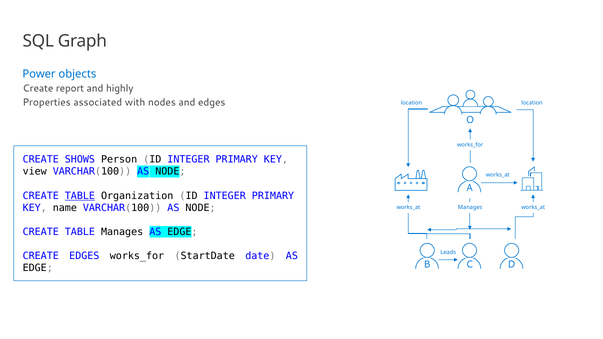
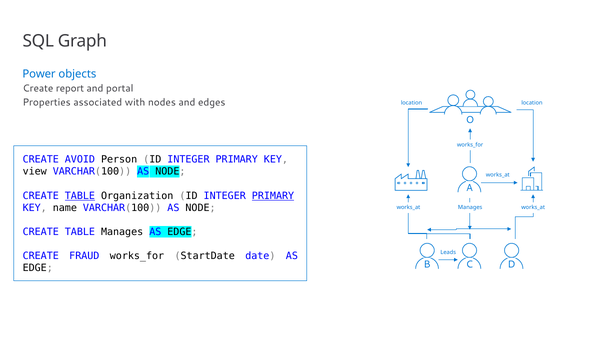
highly: highly -> portal
SHOWS: SHOWS -> AVOID
PRIMARY at (273, 196) underline: none -> present
CREATE EDGES: EDGES -> FRAUD
